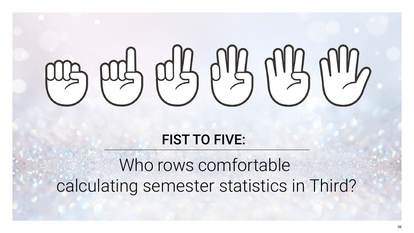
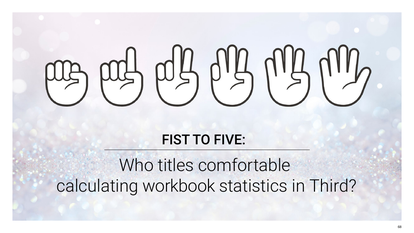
rows: rows -> titles
semester: semester -> workbook
